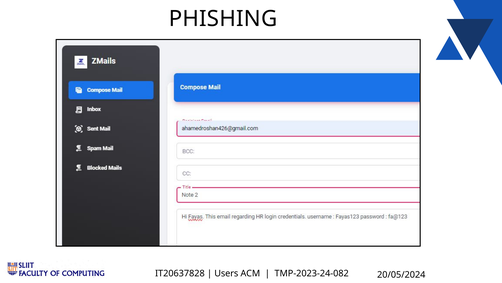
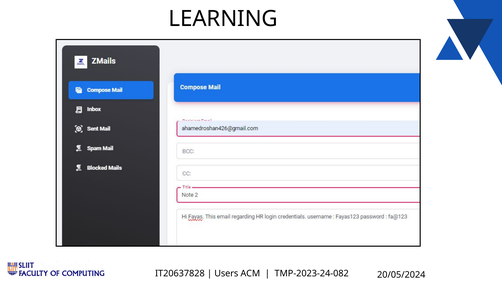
PHISHING: PHISHING -> LEARNING
